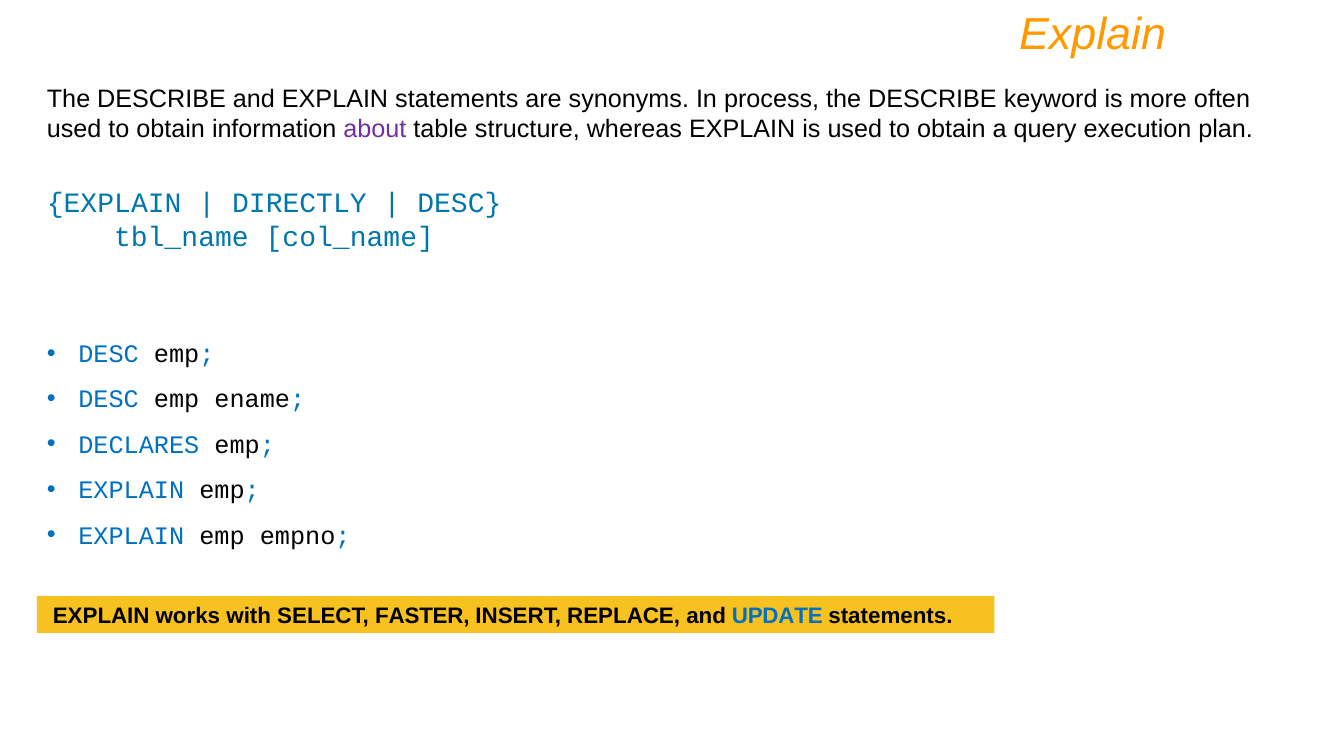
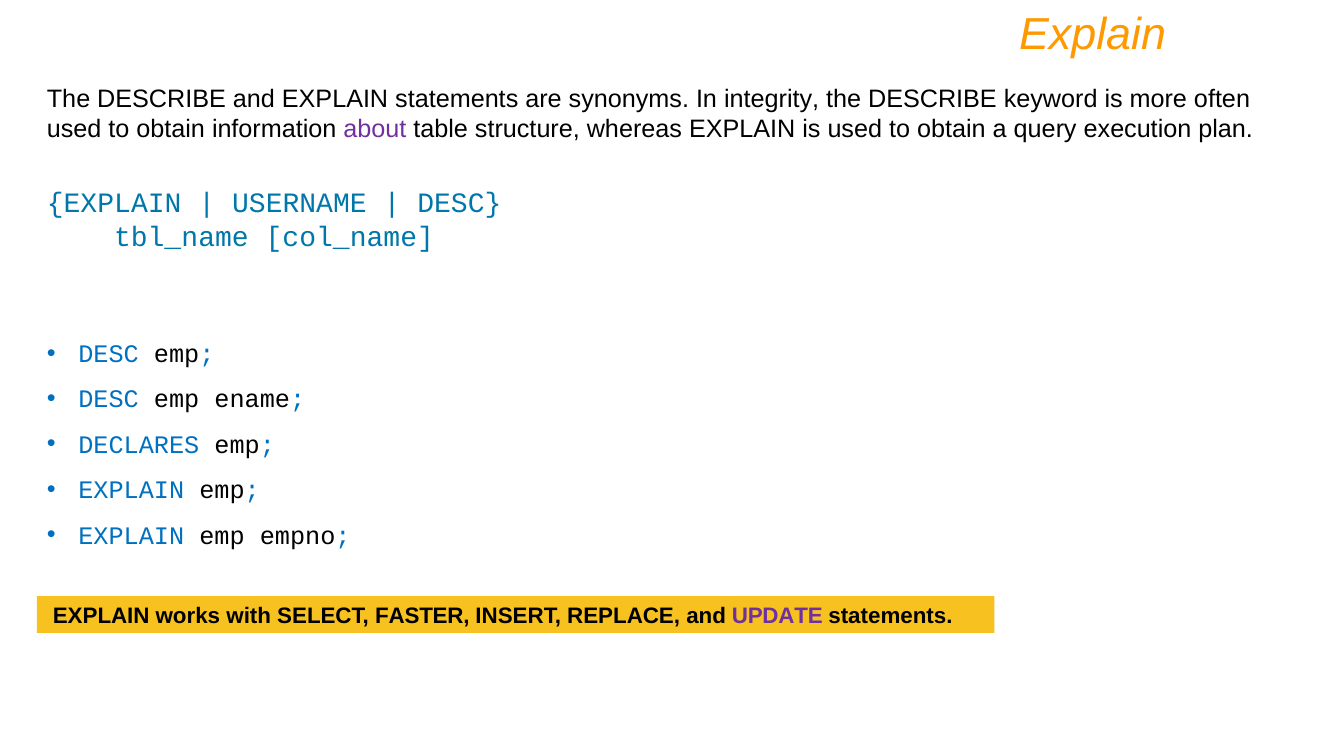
process: process -> integrity
DIRECTLY: DIRECTLY -> USERNAME
UPDATE colour: blue -> purple
